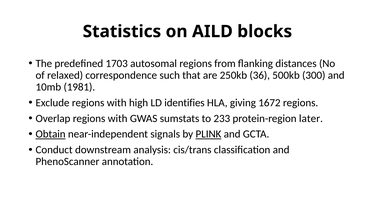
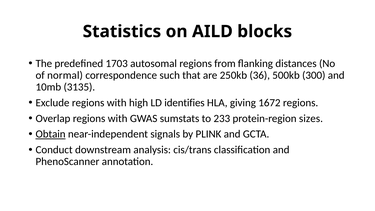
relaxed: relaxed -> normal
1981: 1981 -> 3135
later: later -> sizes
PLINK underline: present -> none
